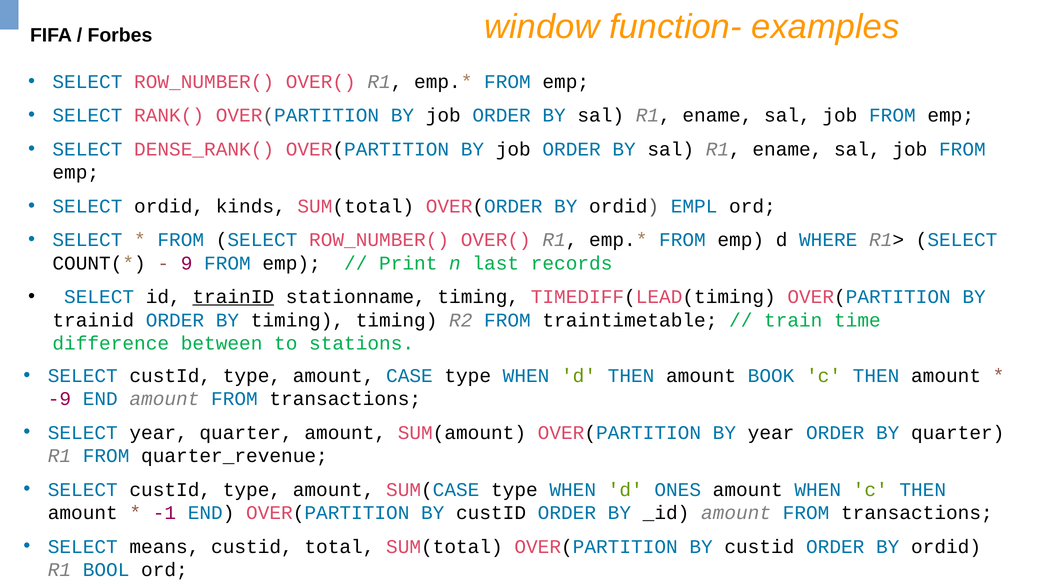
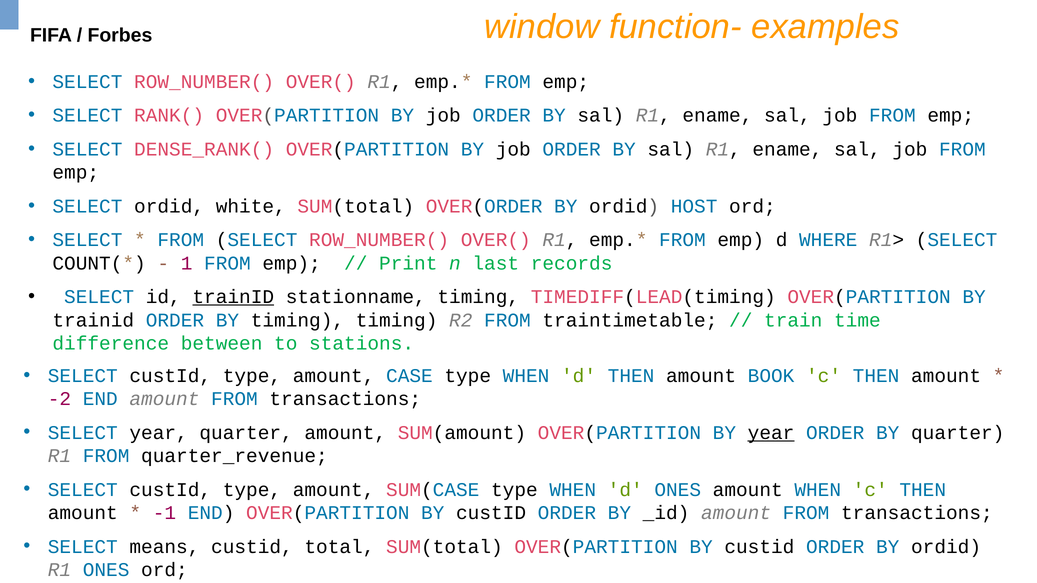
kinds: kinds -> white
EMPL: EMPL -> HOST
9: 9 -> 1
-9: -9 -> -2
year at (771, 433) underline: none -> present
R1 BOOL: BOOL -> ONES
